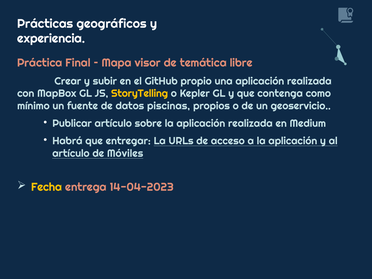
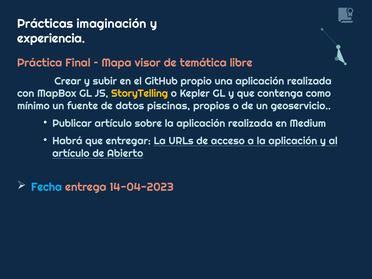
geográficos: geográficos -> imaginación
Móviles: Móviles -> Abierto
Fecha colour: yellow -> light blue
